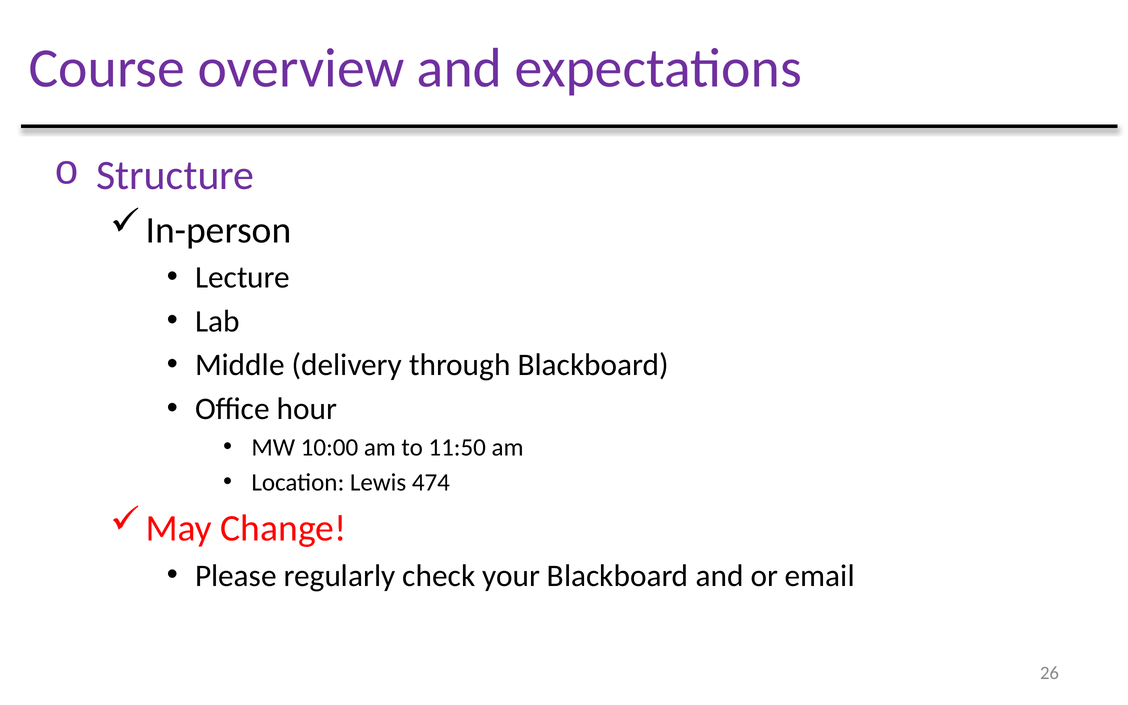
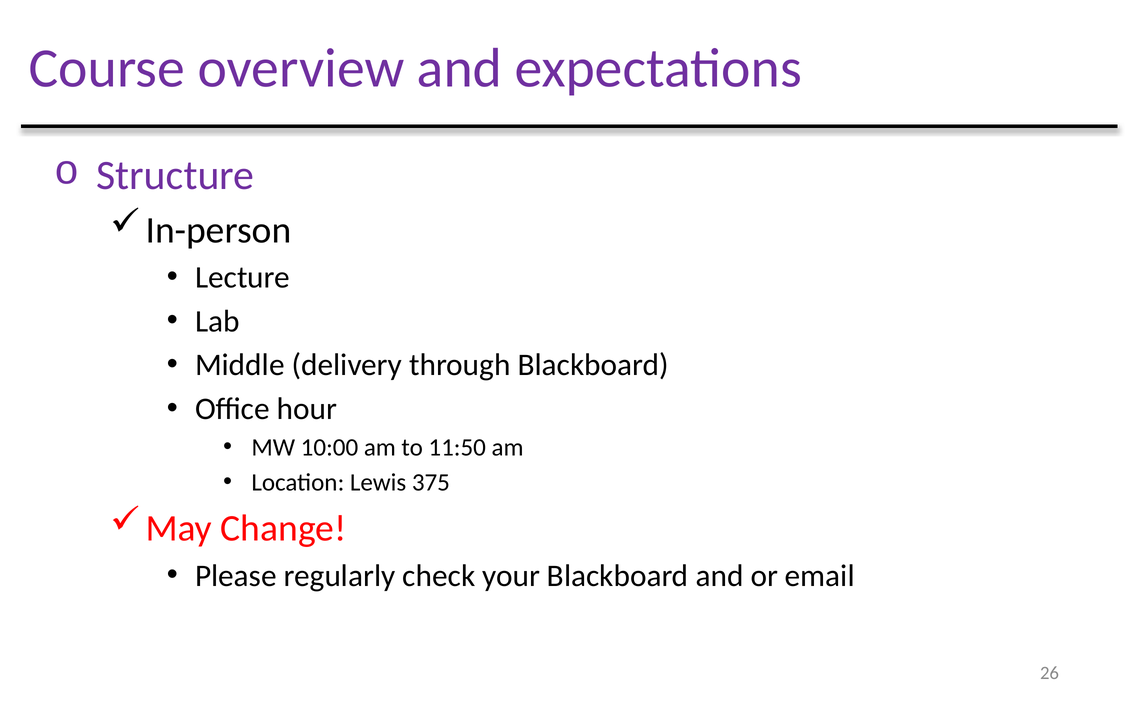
474: 474 -> 375
